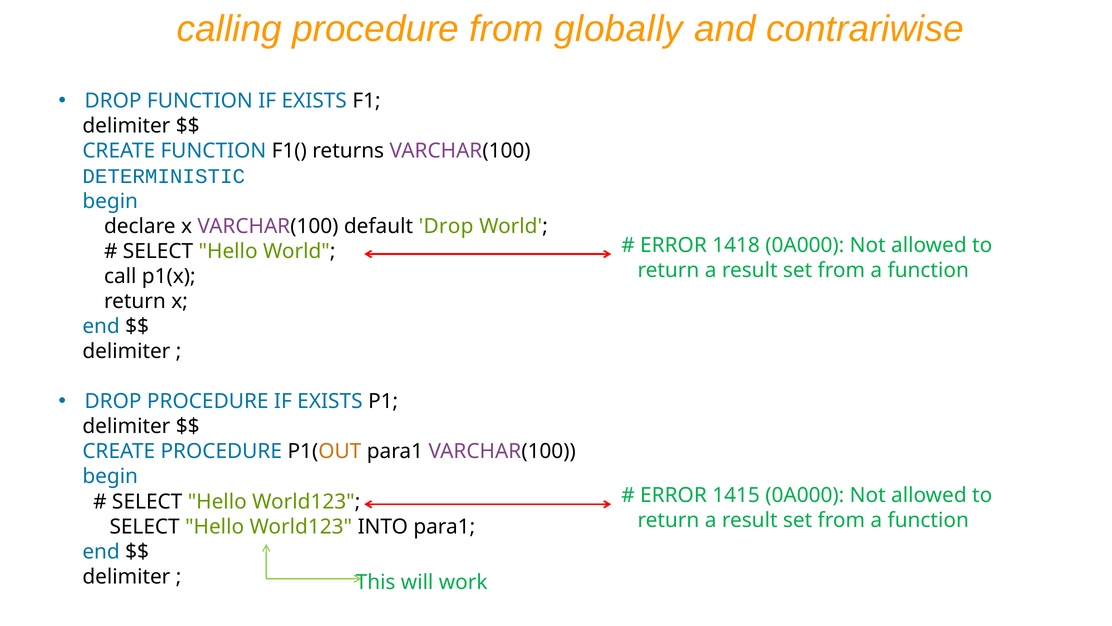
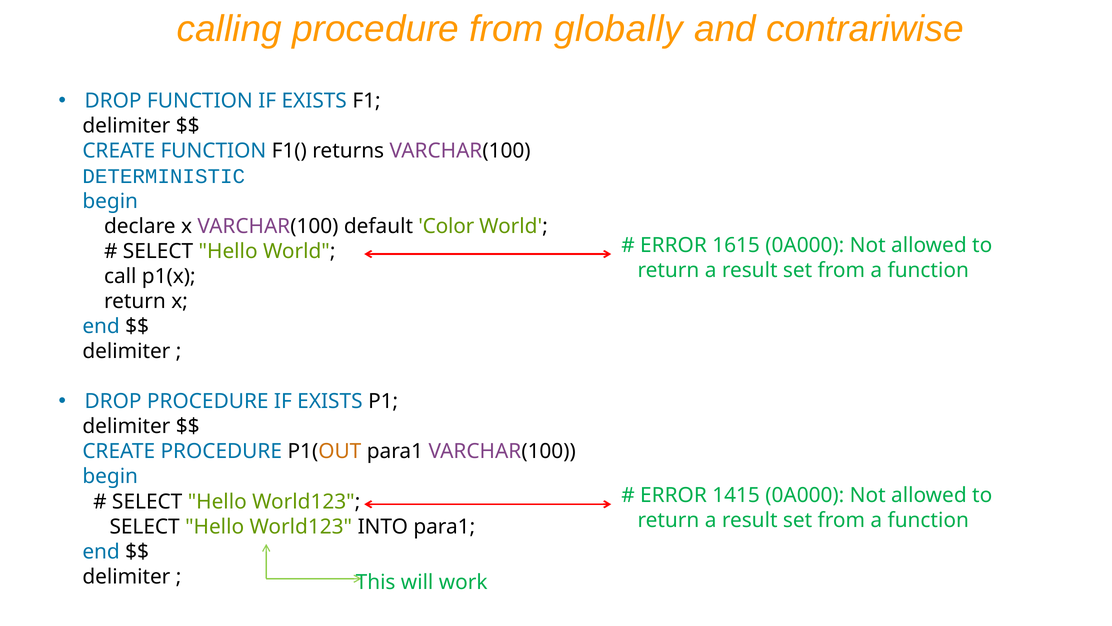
default Drop: Drop -> Color
1418: 1418 -> 1615
